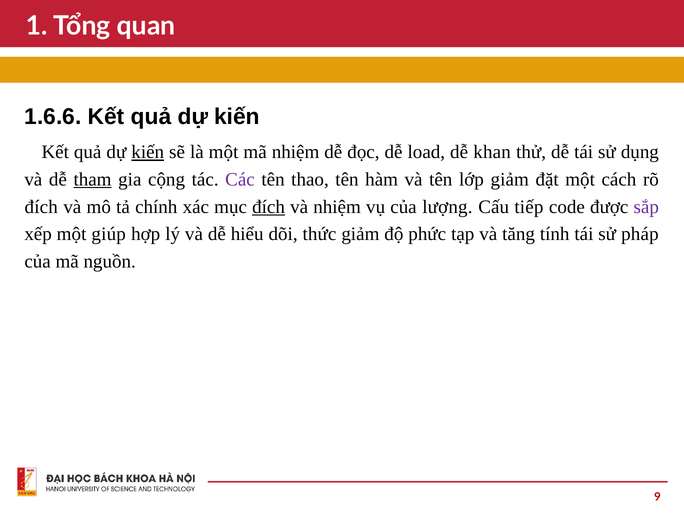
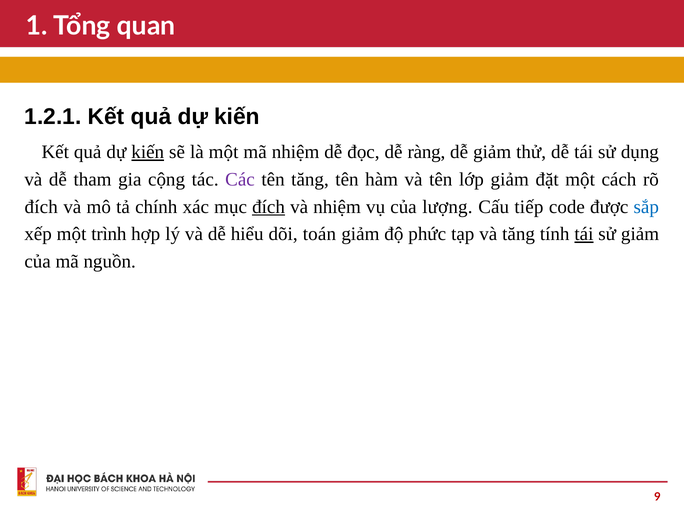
1.6.6: 1.6.6 -> 1.2.1
load: load -> ràng
dễ khan: khan -> giảm
tham underline: present -> none
tên thao: thao -> tăng
sắp colour: purple -> blue
giúp: giúp -> trình
thức: thức -> toán
tái at (584, 234) underline: none -> present
sử pháp: pháp -> giảm
